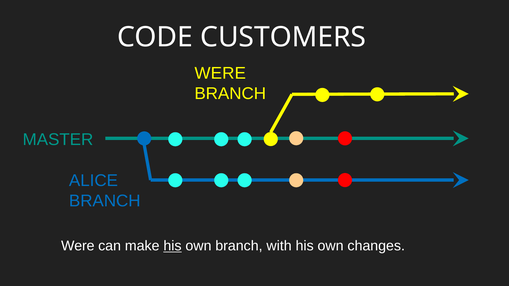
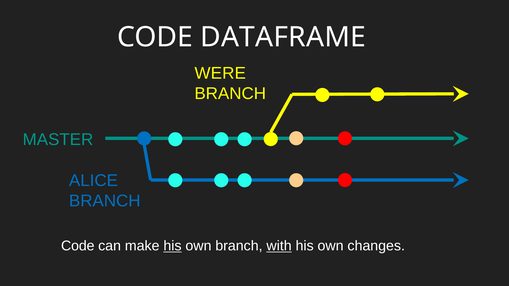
CUSTOMERS: CUSTOMERS -> DATAFRAME
Were at (78, 246): Were -> Code
with underline: none -> present
